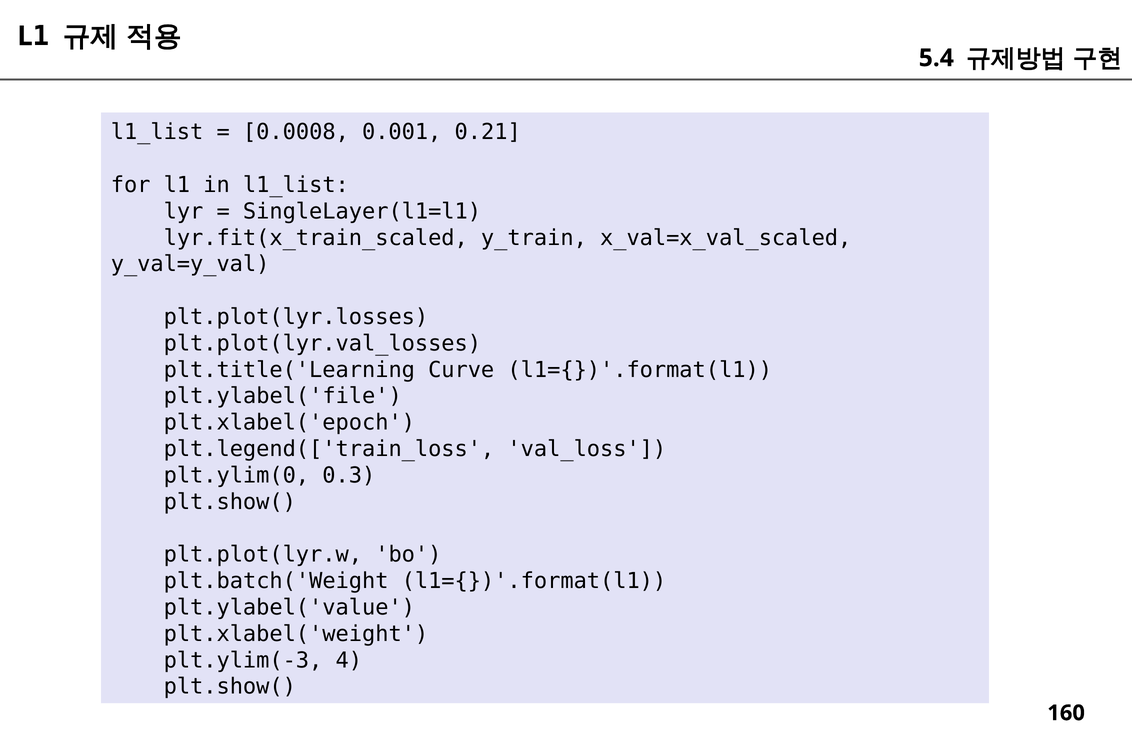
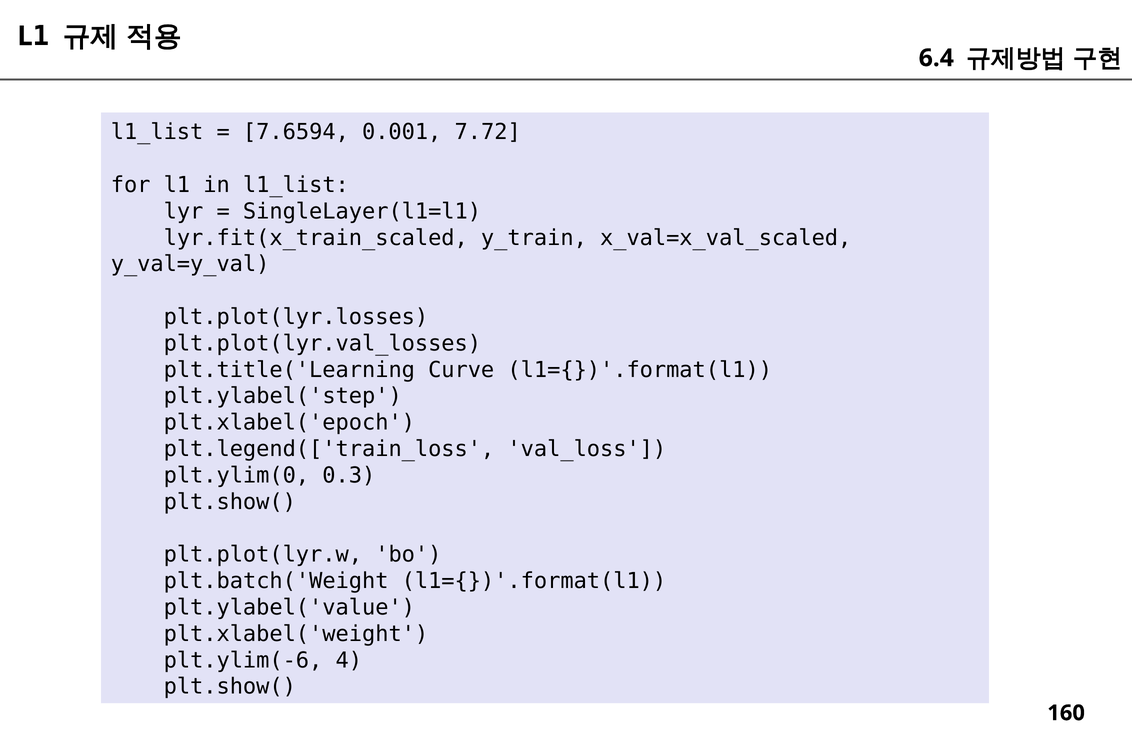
5.4: 5.4 -> 6.4
0.0008: 0.0008 -> 7.6594
0.21: 0.21 -> 7.72
plt.ylabel('file: plt.ylabel('file -> plt.ylabel('step
plt.ylim(-3: plt.ylim(-3 -> plt.ylim(-6
